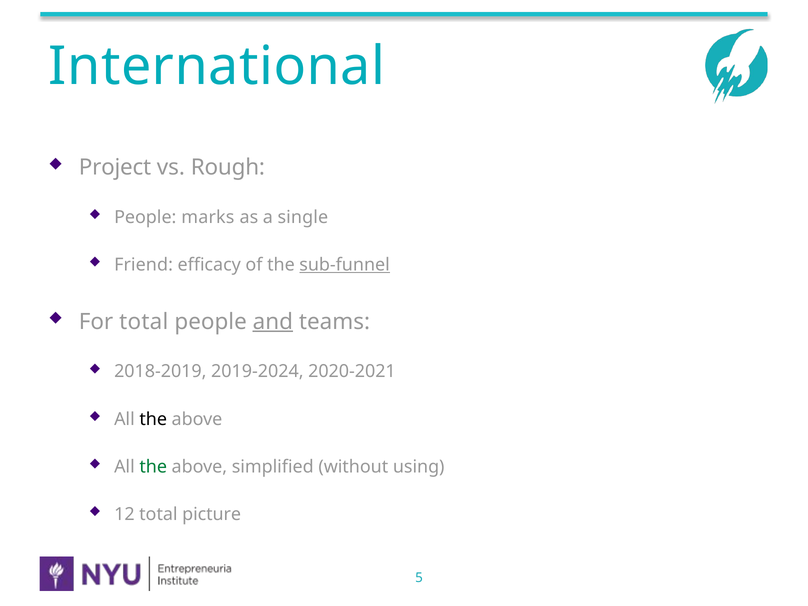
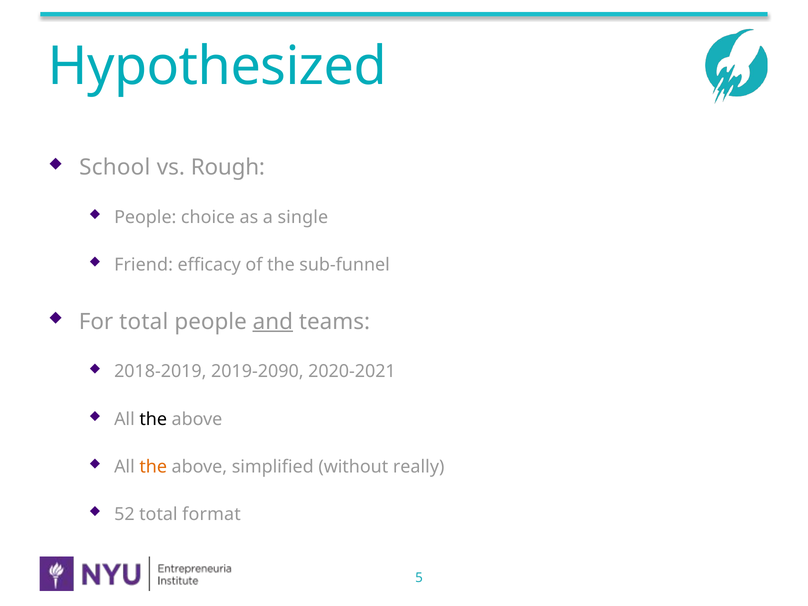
International: International -> Hypothesized
Project: Project -> School
marks: marks -> choice
sub-funnel underline: present -> none
2019-2024: 2019-2024 -> 2019-2090
the at (153, 467) colour: green -> orange
using: using -> really
12: 12 -> 52
picture: picture -> format
